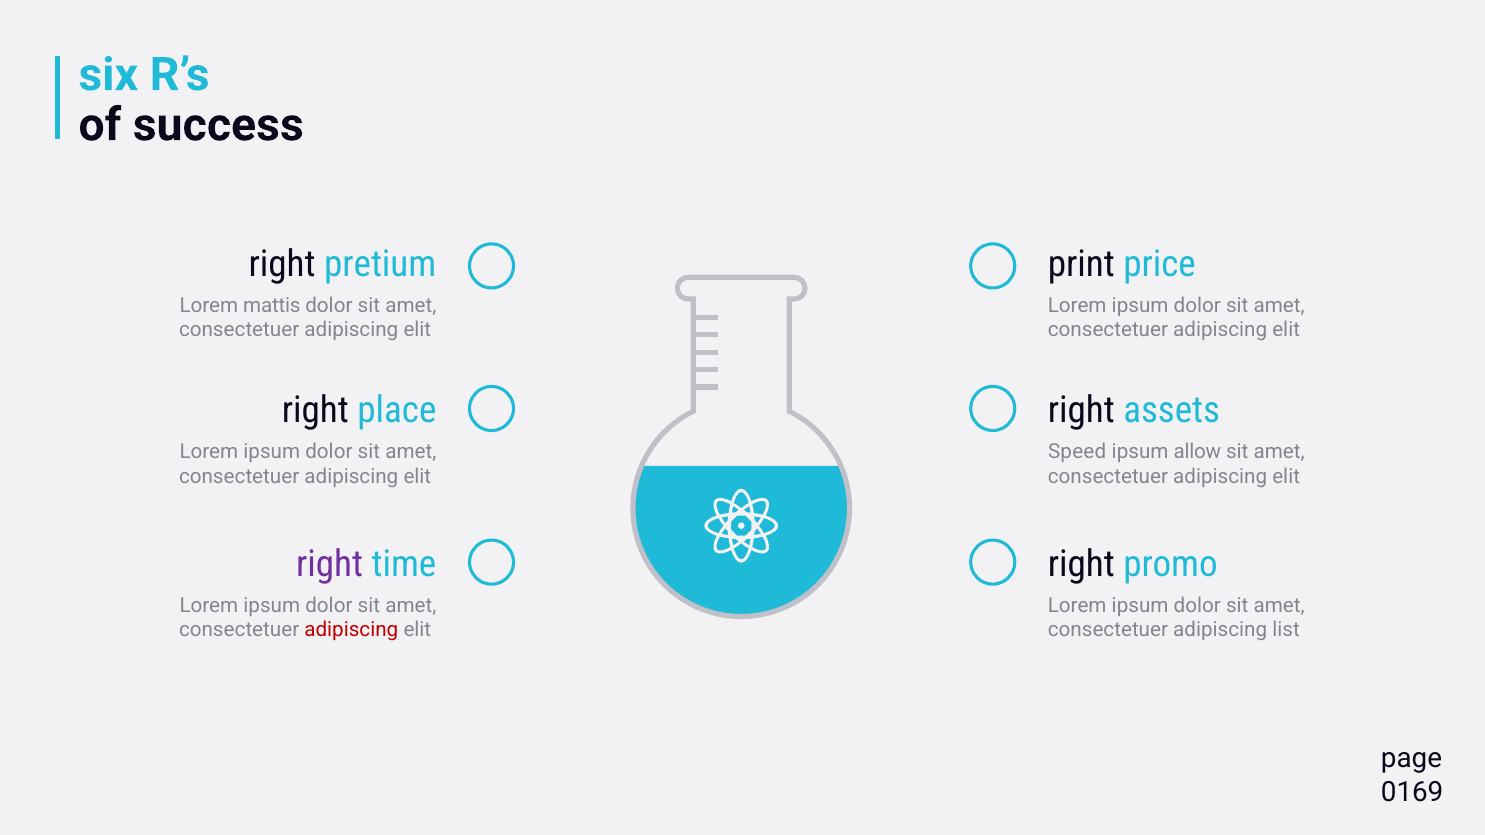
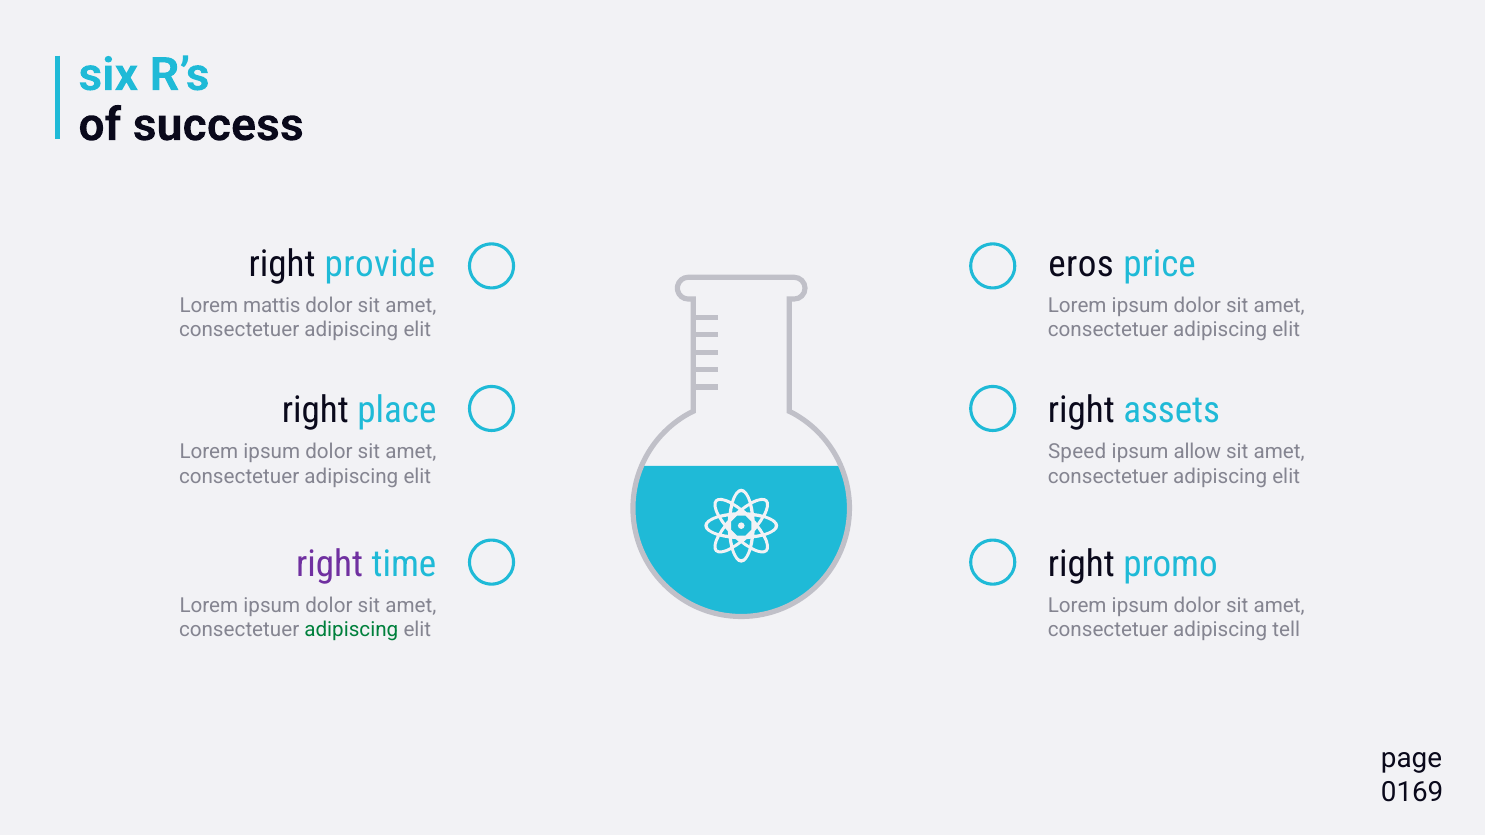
pretium: pretium -> provide
print: print -> eros
adipiscing at (351, 630) colour: red -> green
list: list -> tell
